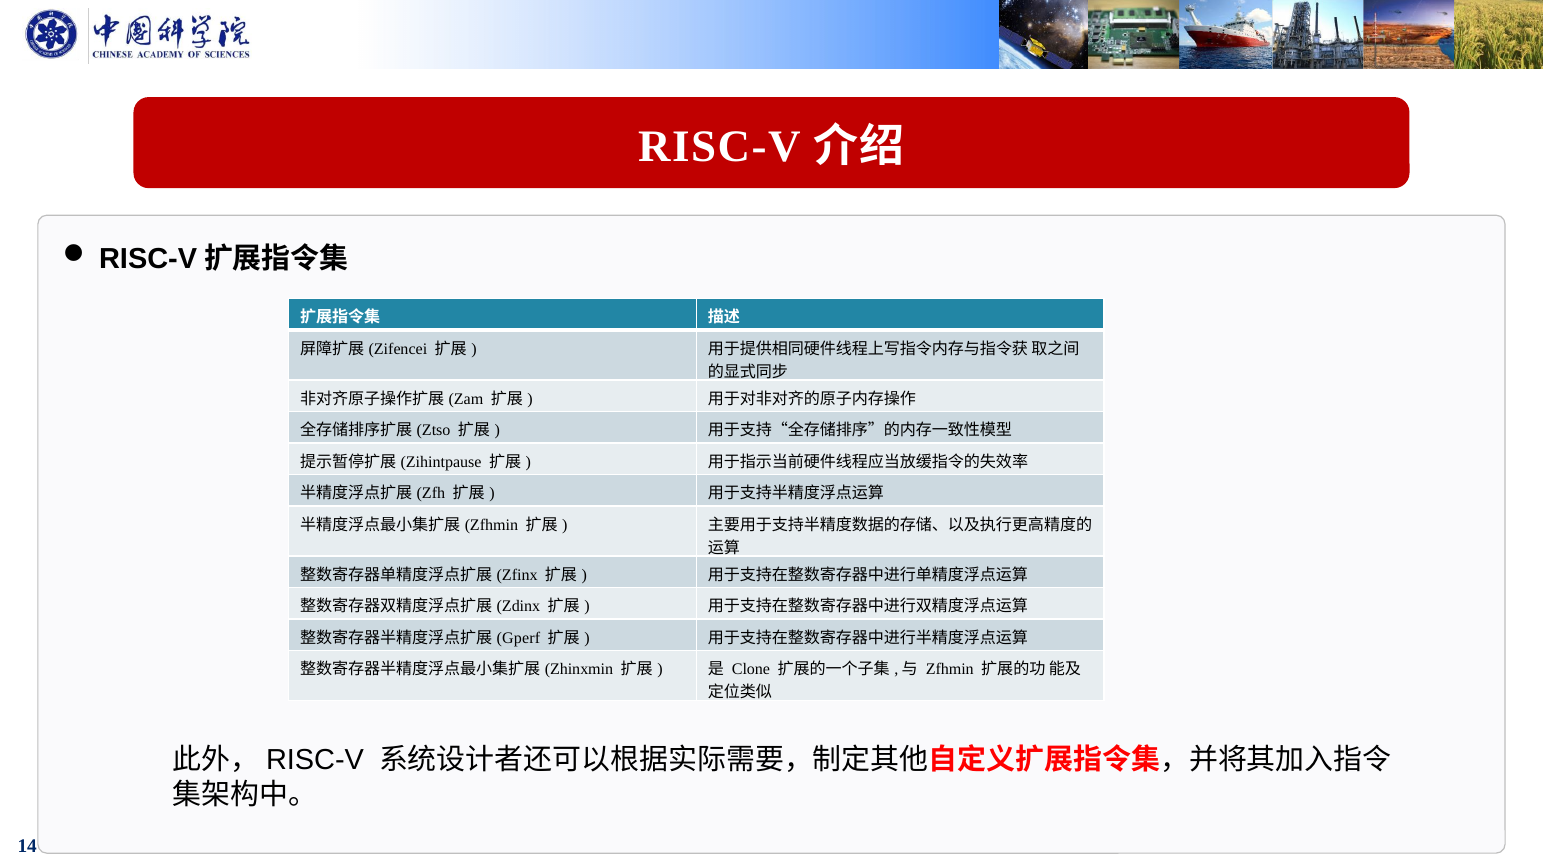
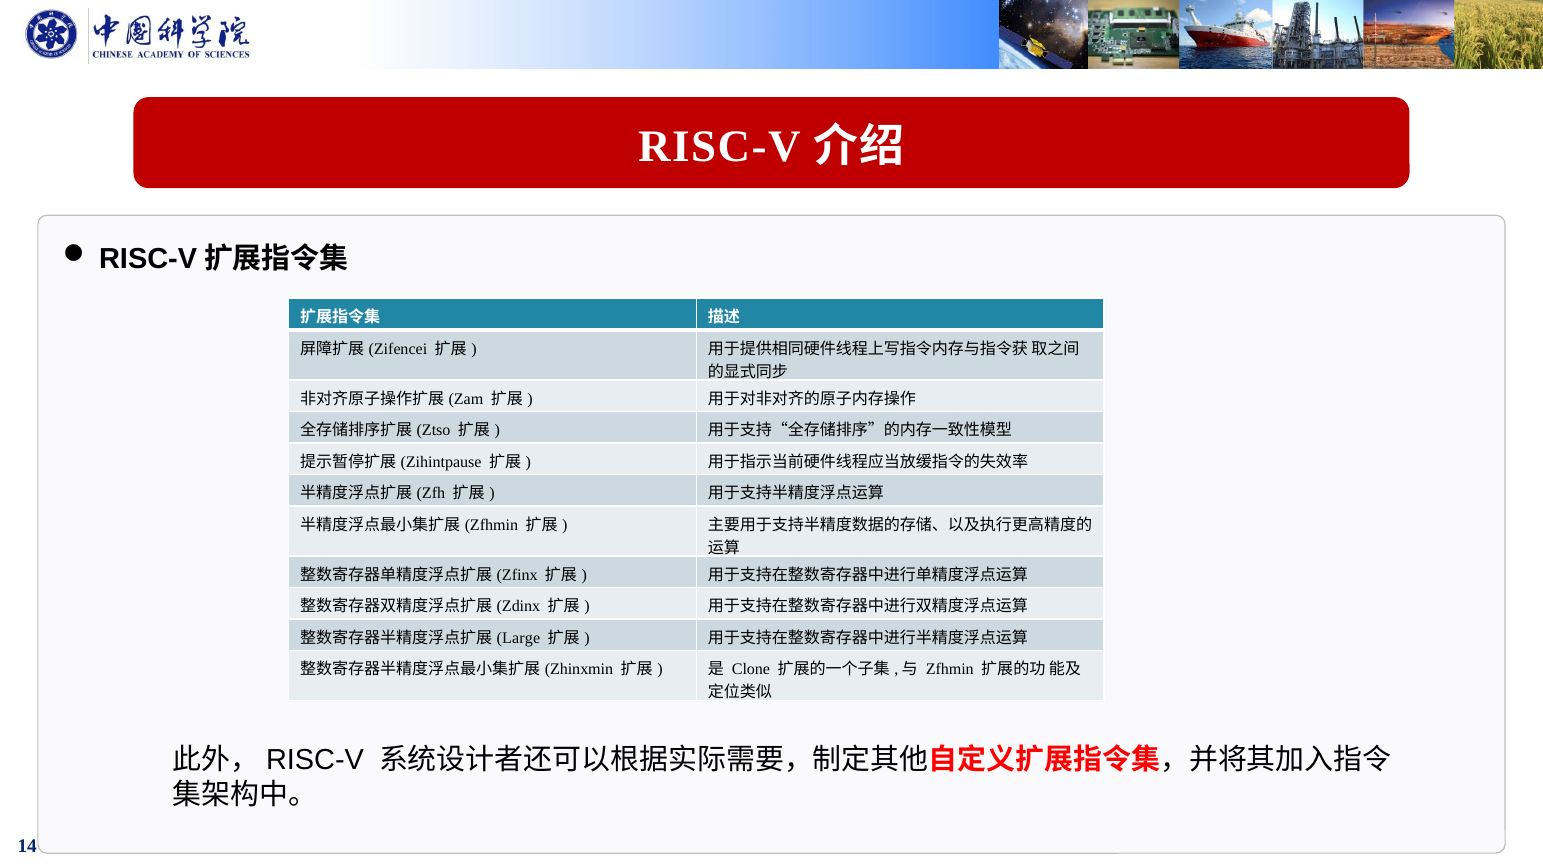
Gperf: Gperf -> Large
